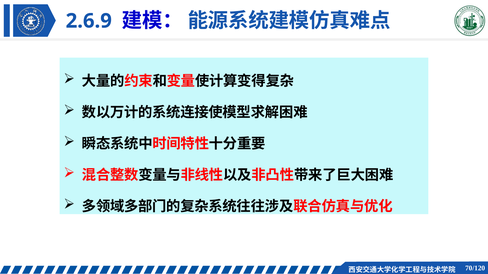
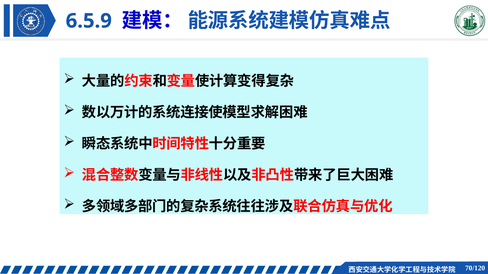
2.6.9: 2.6.9 -> 6.5.9
